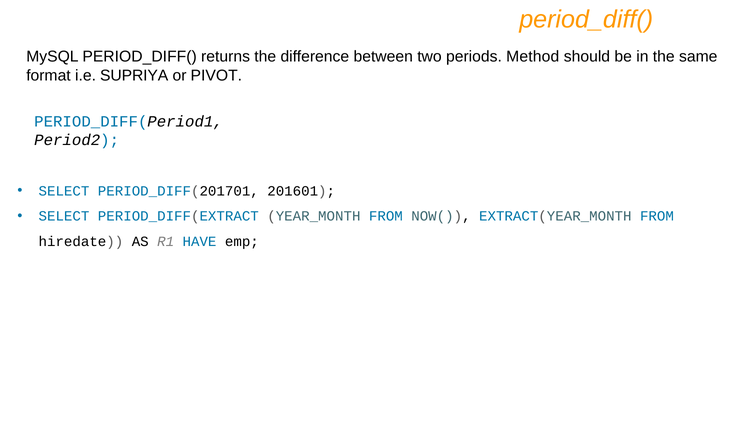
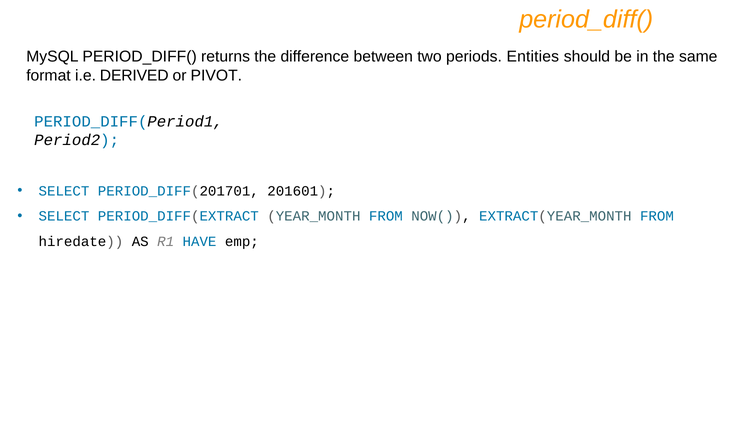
Method: Method -> Entities
SUPRIYA: SUPRIYA -> DERIVED
